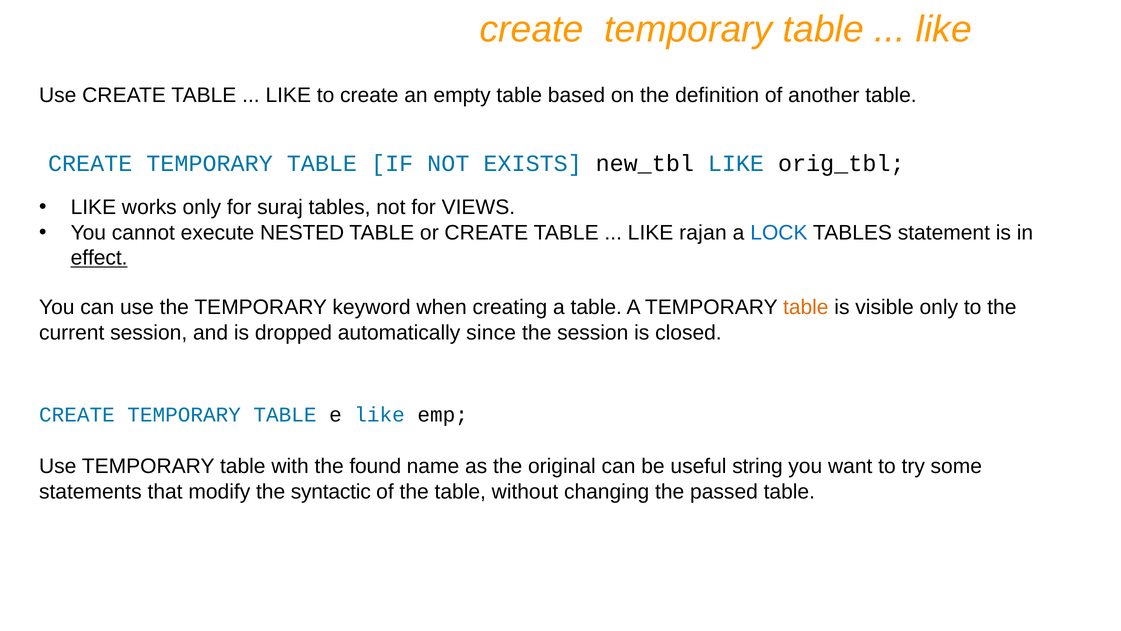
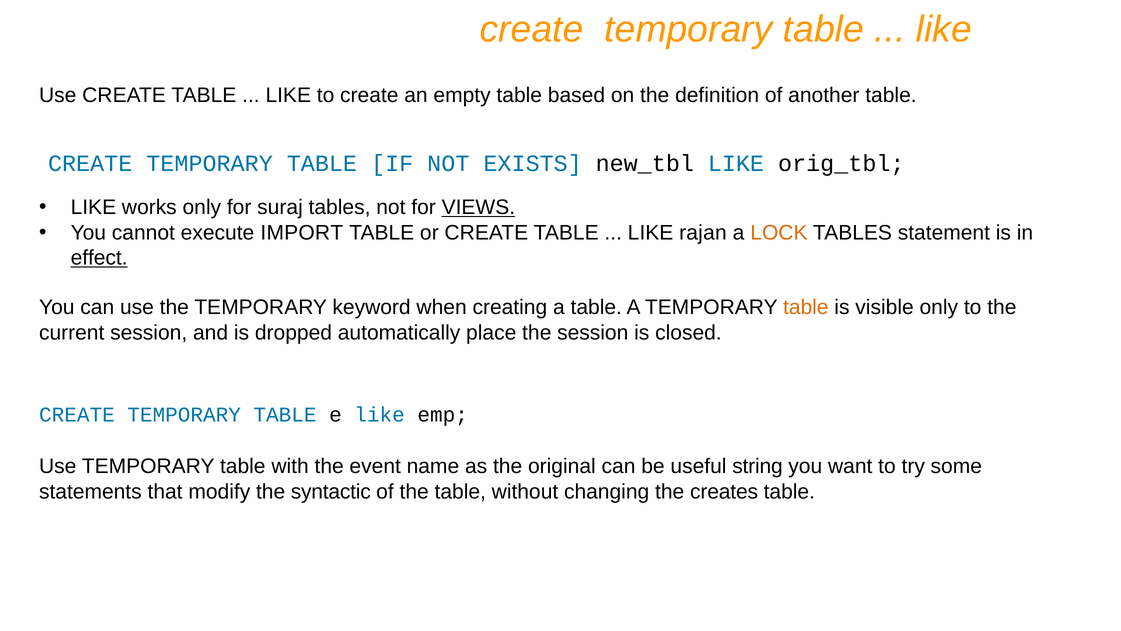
VIEWS underline: none -> present
NESTED: NESTED -> IMPORT
LOCK colour: blue -> orange
since: since -> place
found: found -> event
passed: passed -> creates
